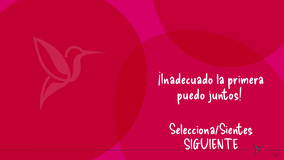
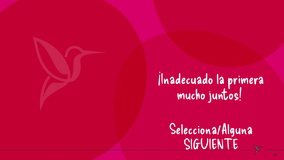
puedo: puedo -> mucho
Selecciona/Sientes: Selecciona/Sientes -> Selecciona/Alguna
